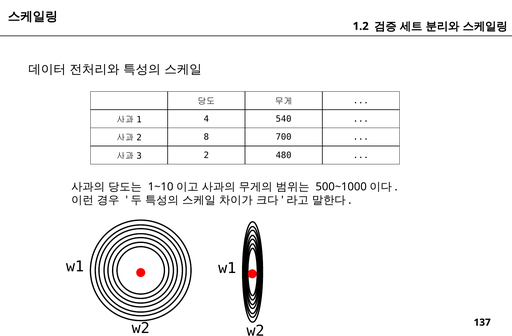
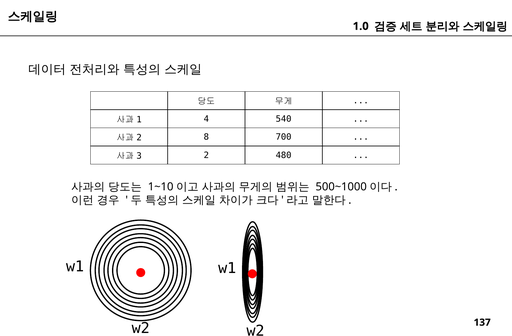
1.2: 1.2 -> 1.0
